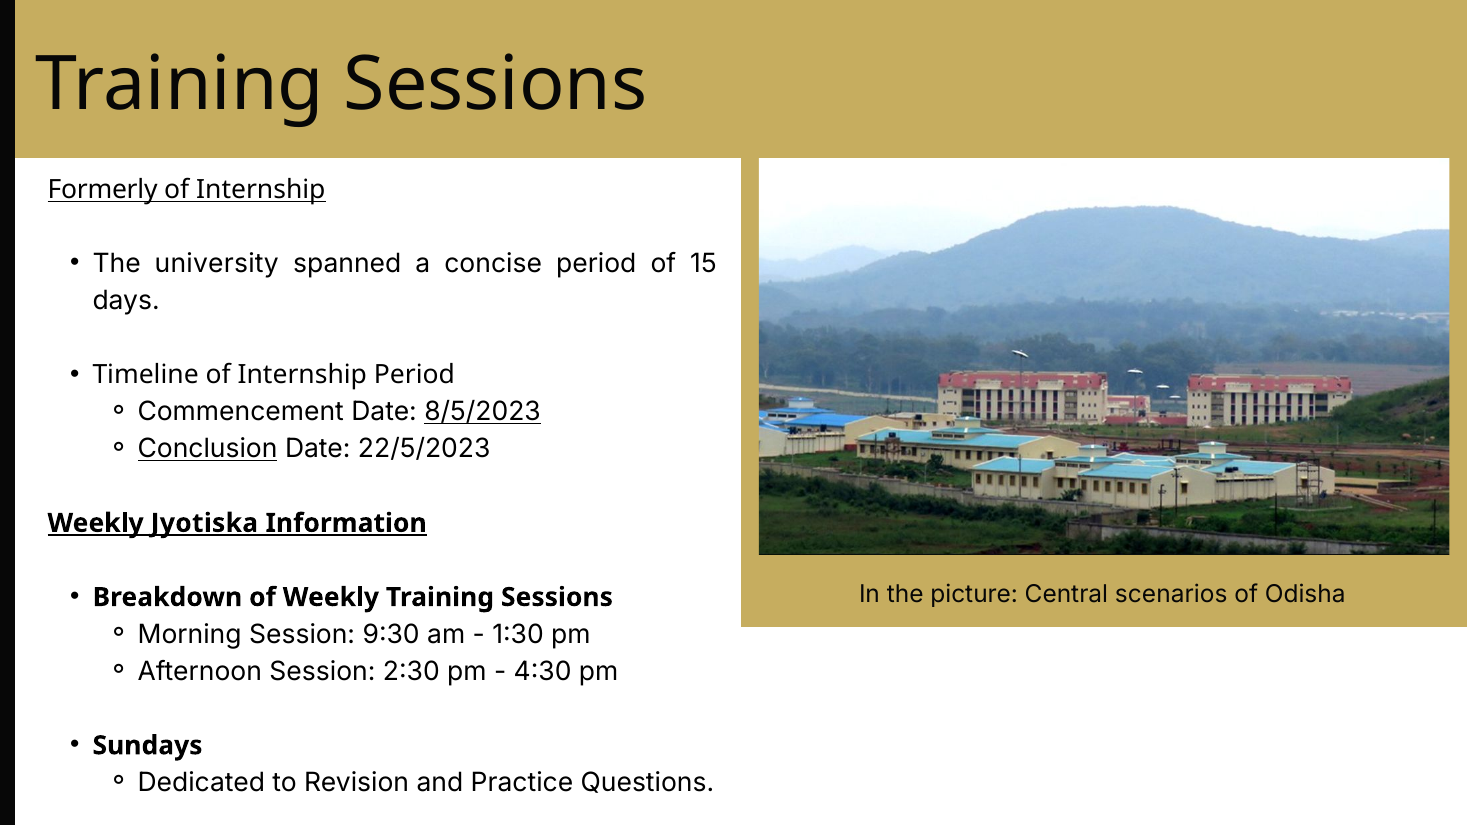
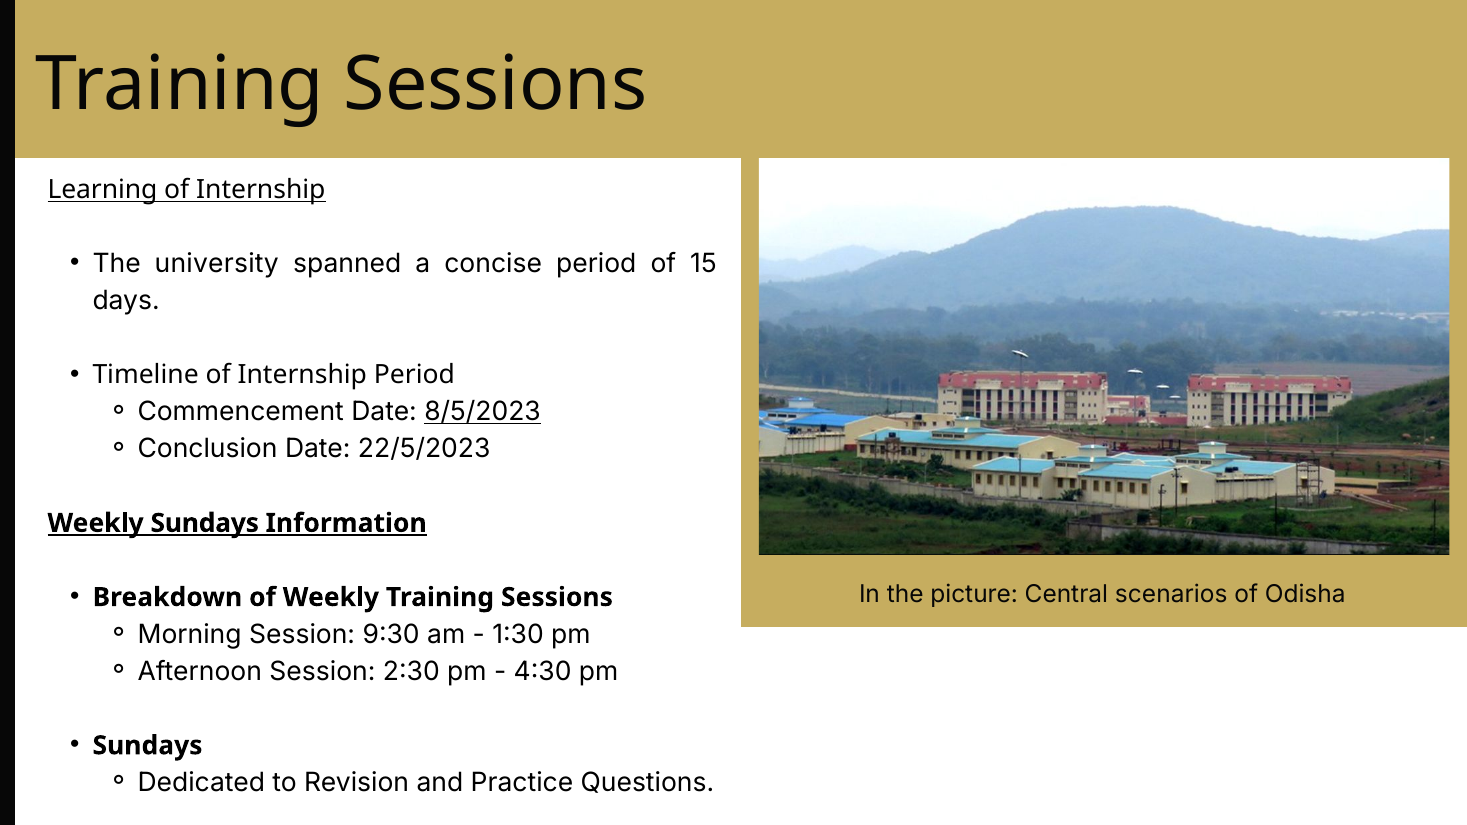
Formerly: Formerly -> Learning
Conclusion underline: present -> none
Weekly Jyotiska: Jyotiska -> Sundays
